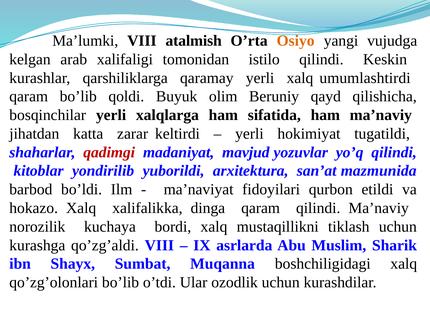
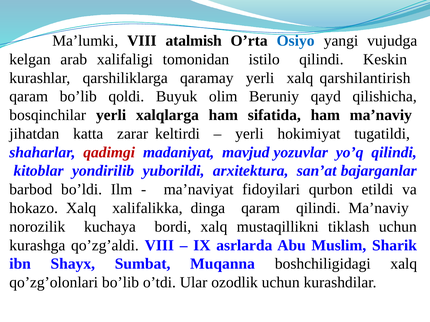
Osiyo colour: orange -> blue
umumlashtirdi: umumlashtirdi -> qarshilantirish
mazmunida: mazmunida -> bajarganlar
